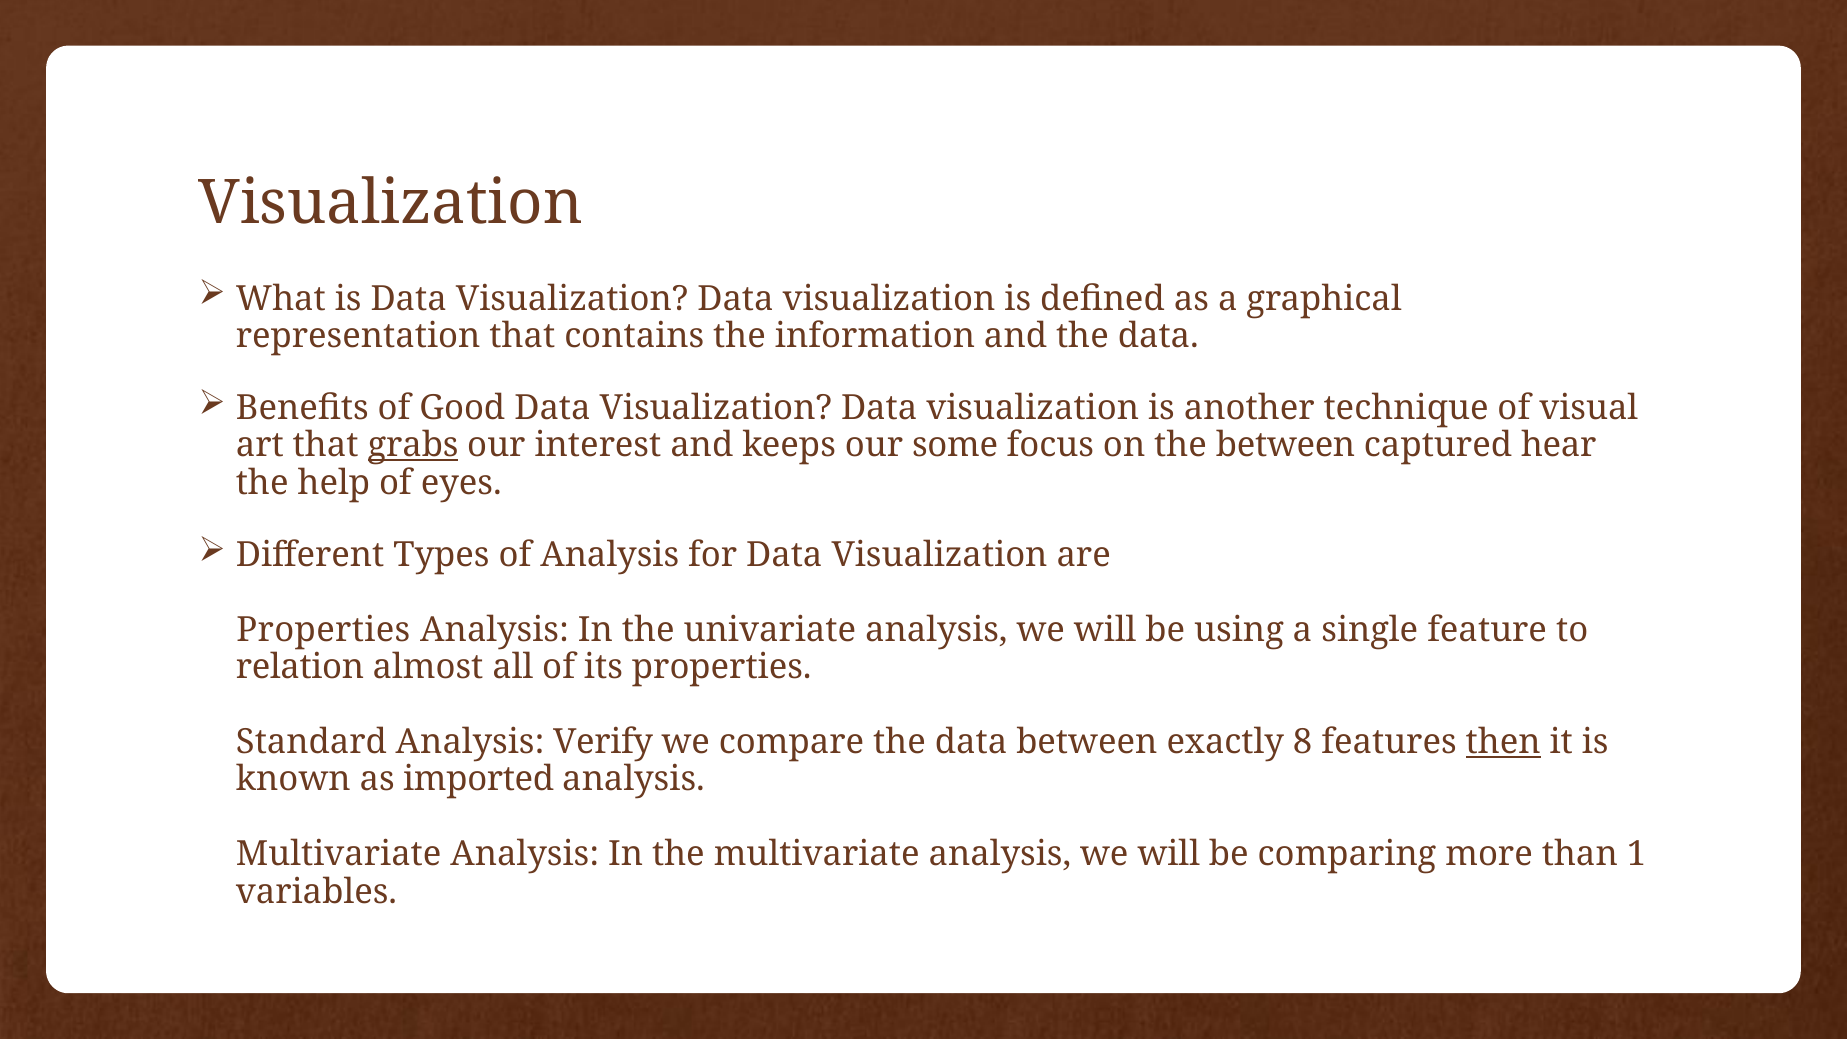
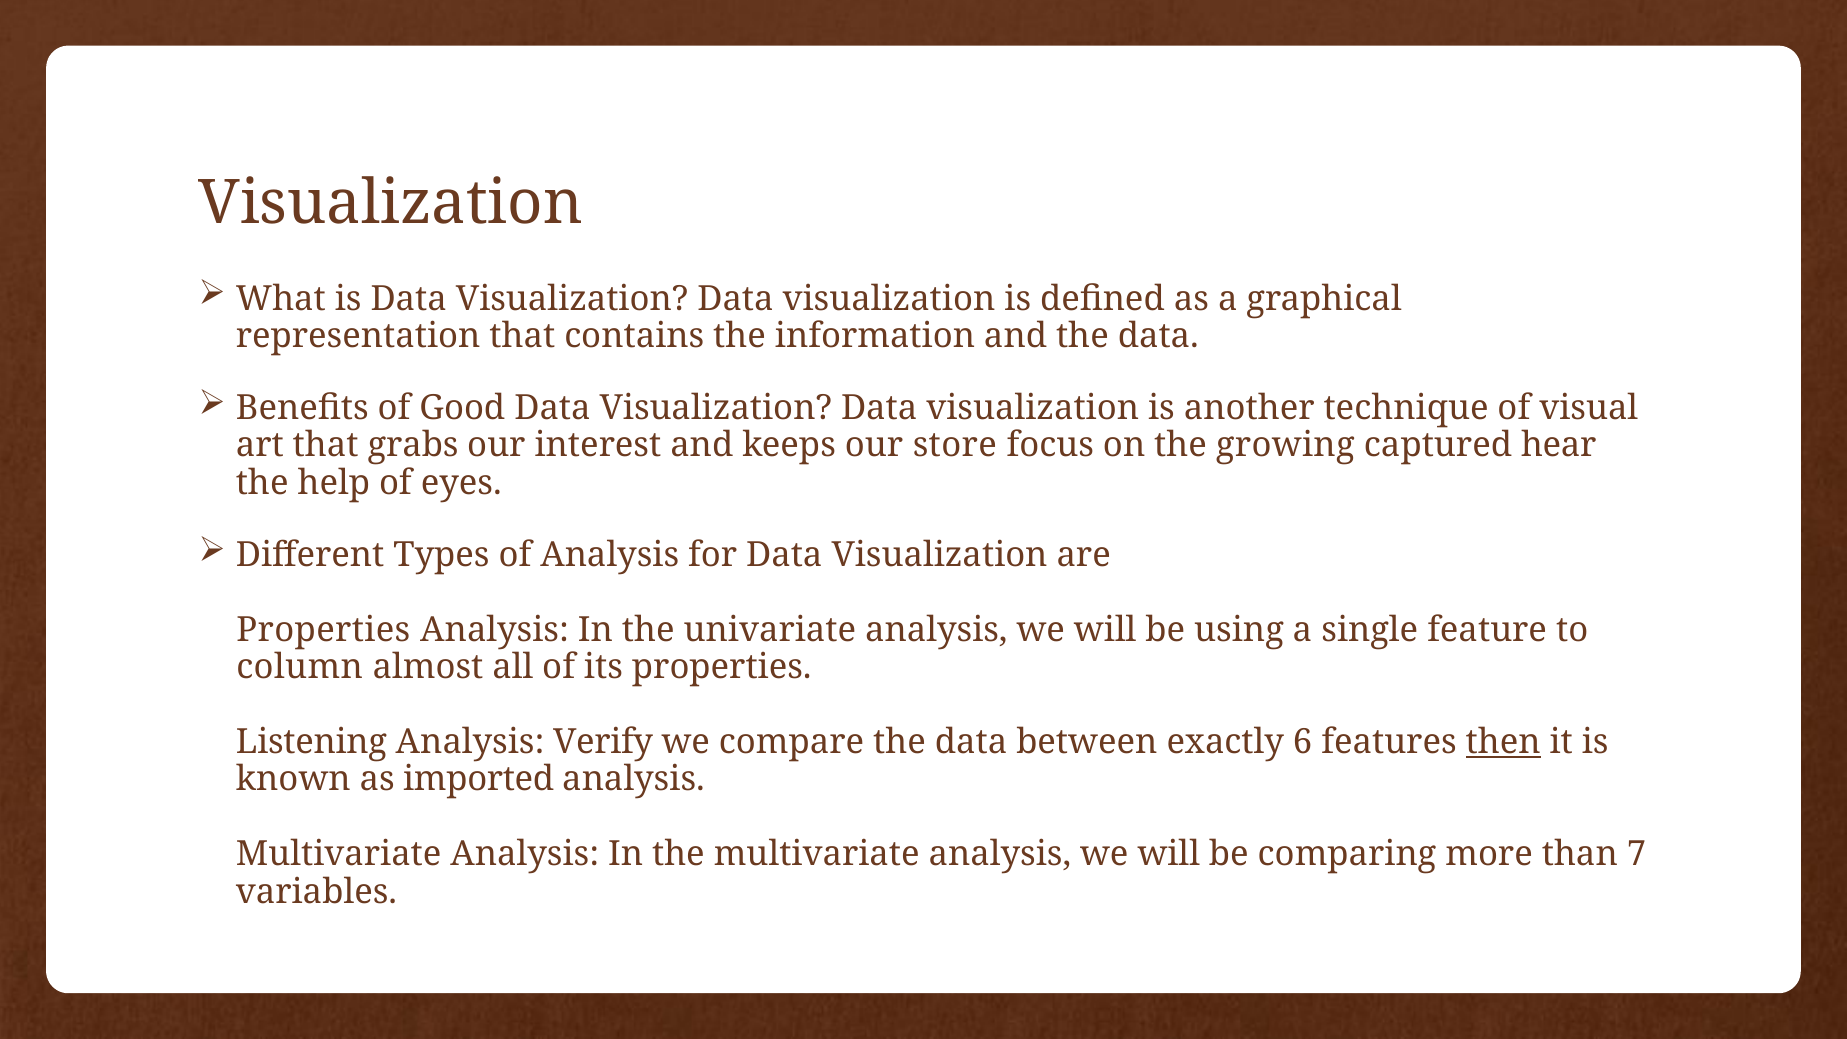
grabs underline: present -> none
some: some -> store
the between: between -> growing
relation: relation -> column
Standard: Standard -> Listening
8: 8 -> 6
1: 1 -> 7
